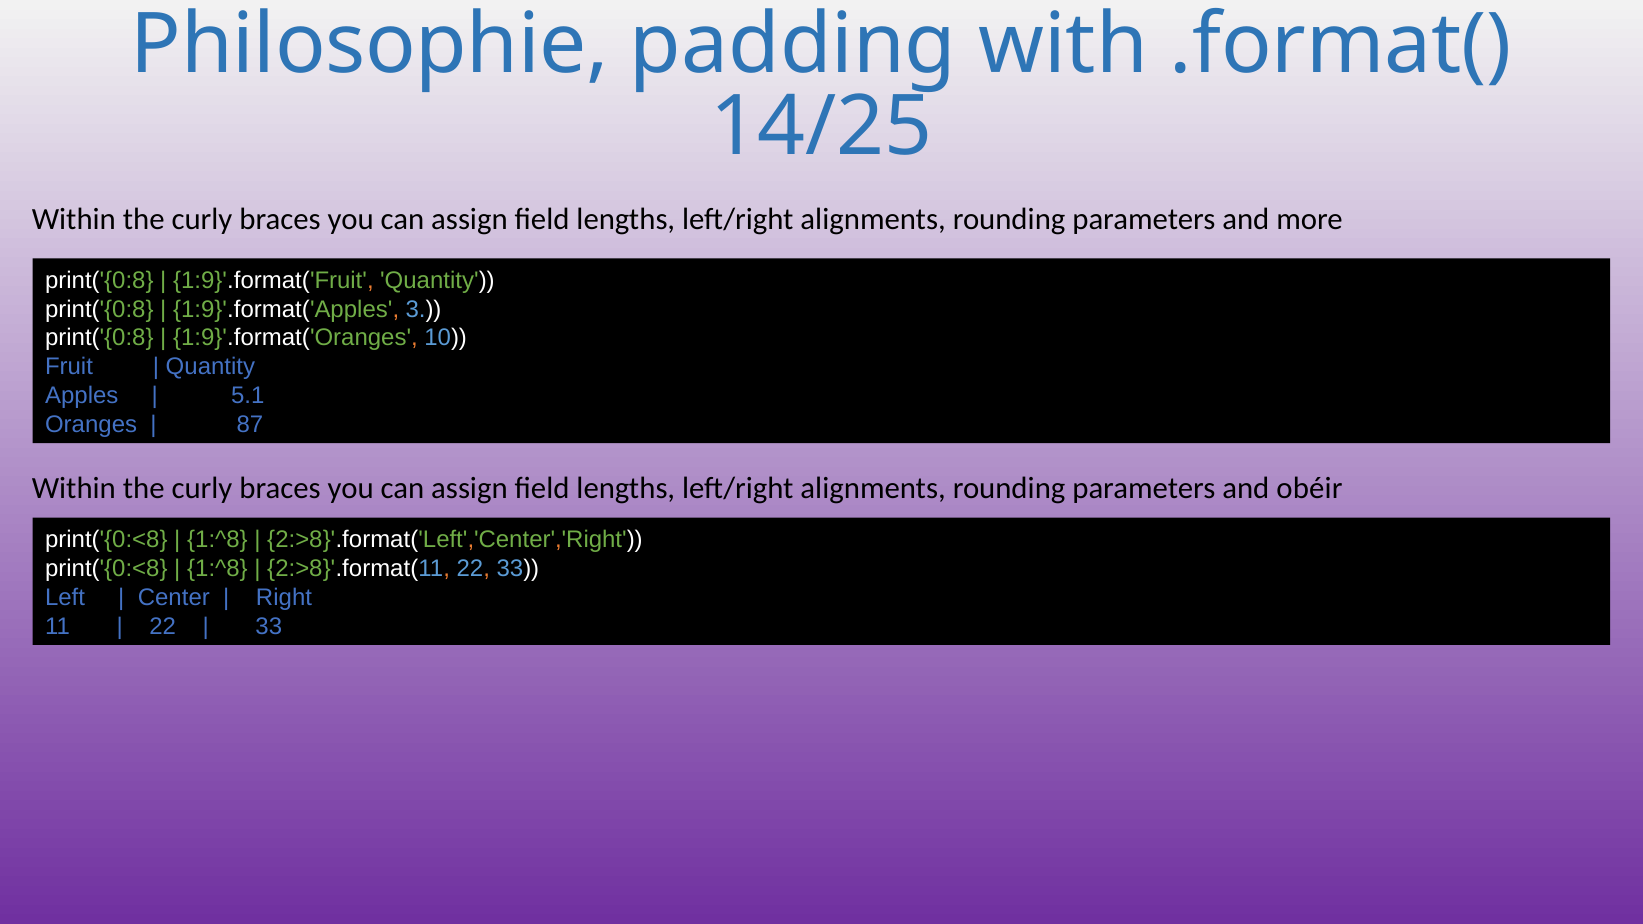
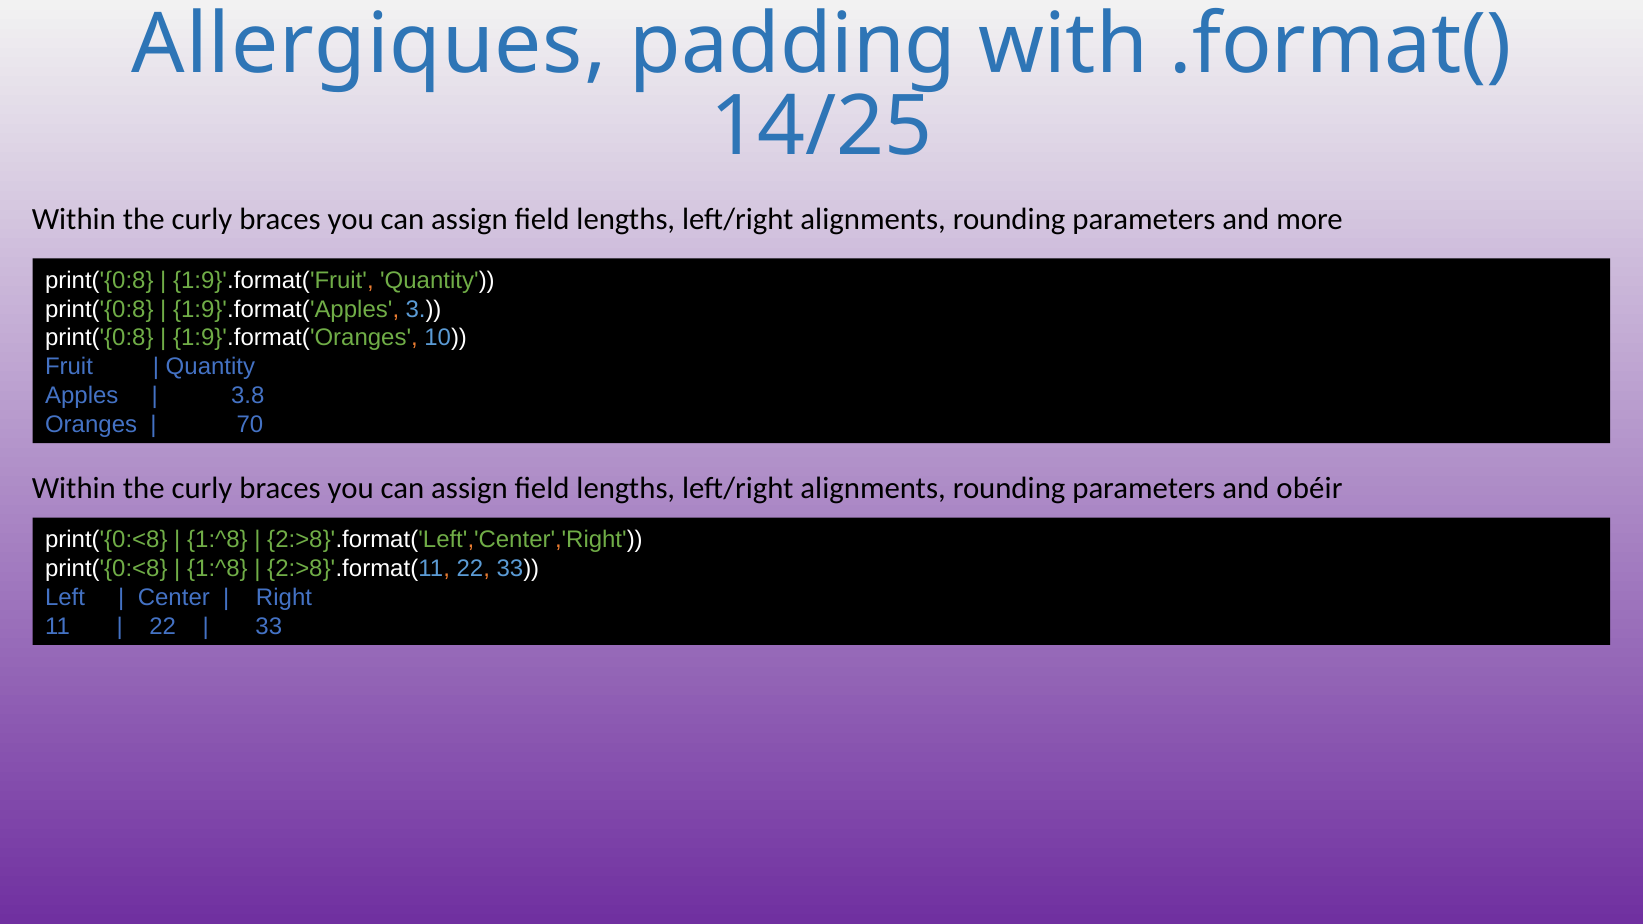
Philosophie: Philosophie -> Allergiques
5.1: 5.1 -> 3.8
87: 87 -> 70
